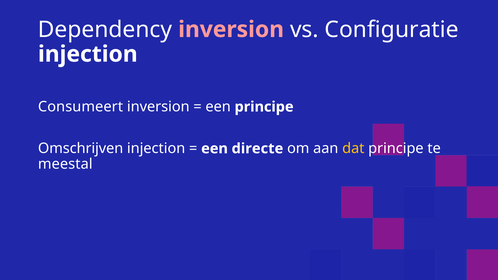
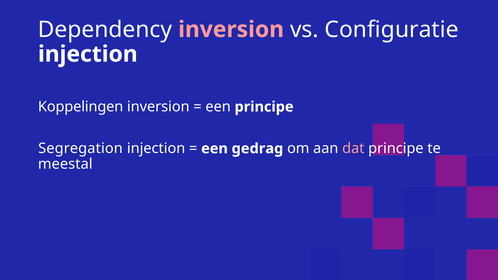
Consumeert: Consumeert -> Koppelingen
Omschrijven: Omschrijven -> Segregation
directe: directe -> gedrag
dat colour: yellow -> pink
